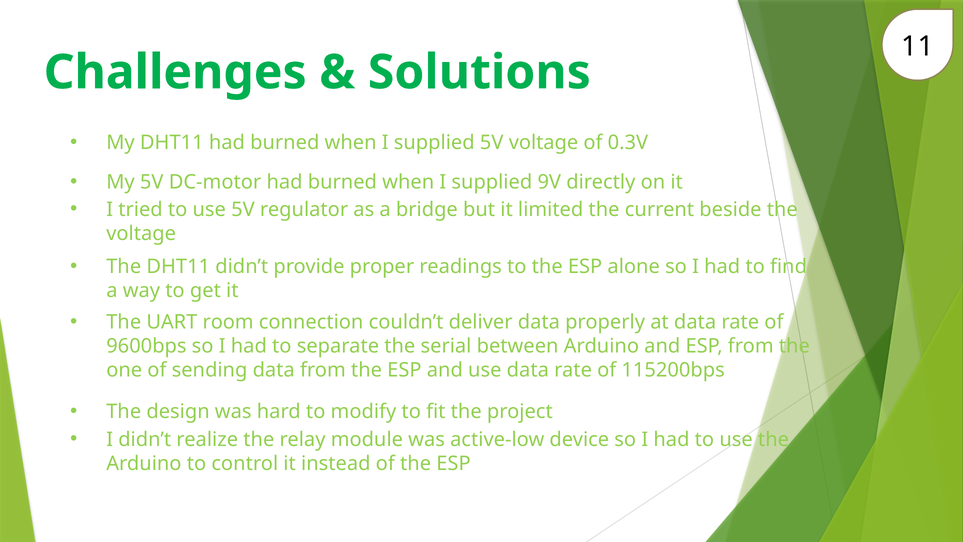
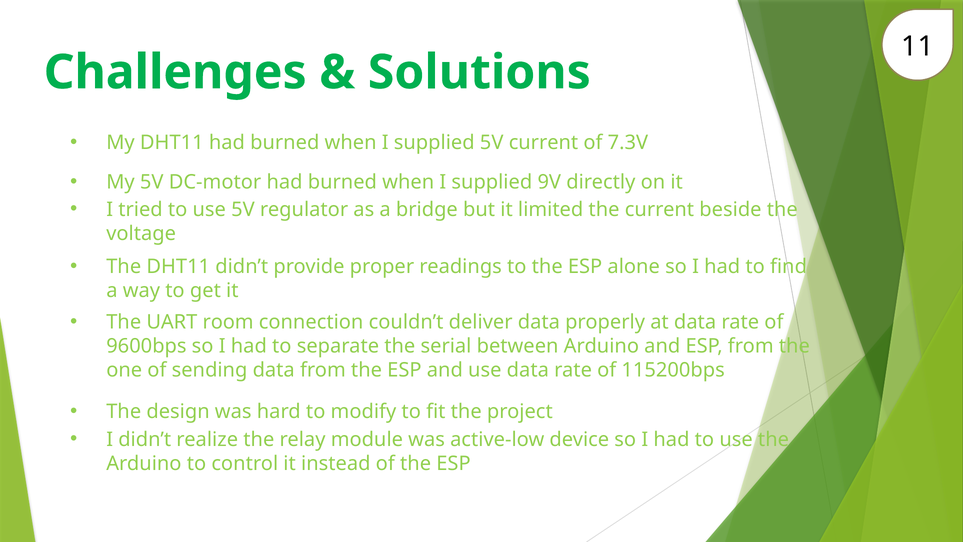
5V voltage: voltage -> current
0.3V: 0.3V -> 7.3V
